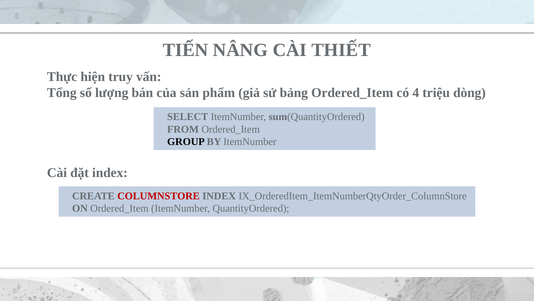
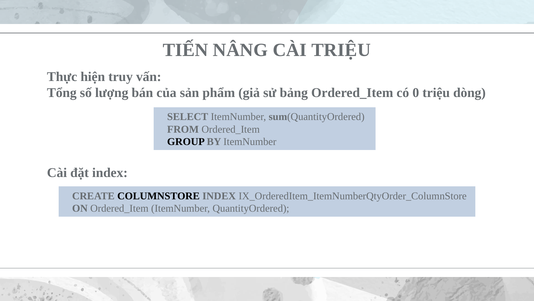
CÀI THIẾT: THIẾT -> TRIỆU
4: 4 -> 0
COLUMNSTORE colour: red -> black
